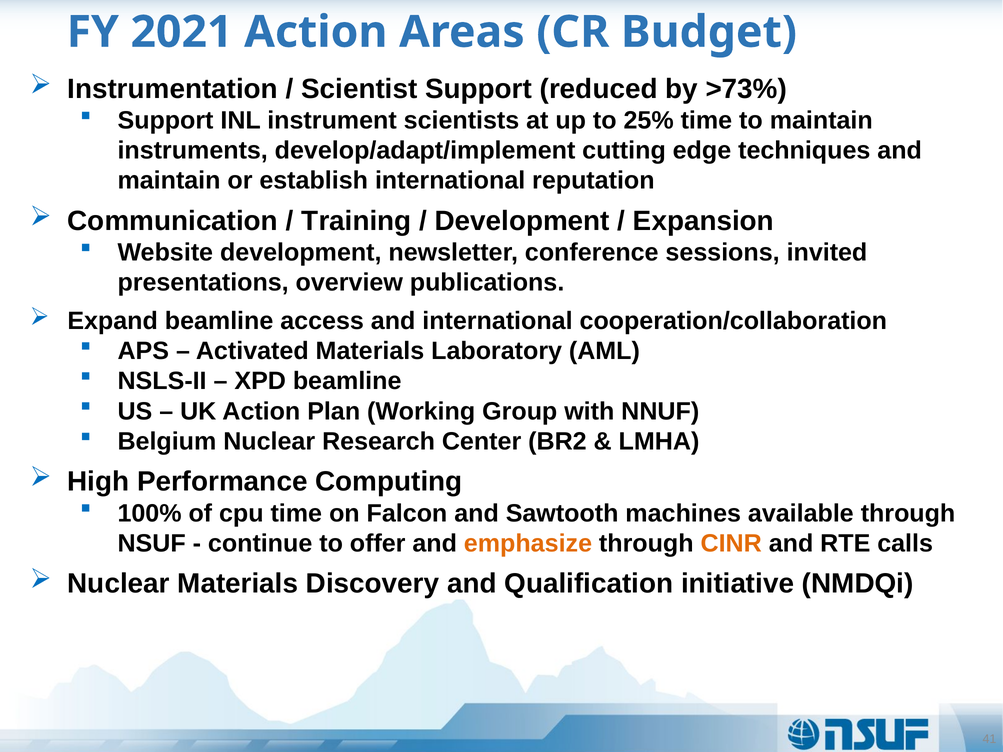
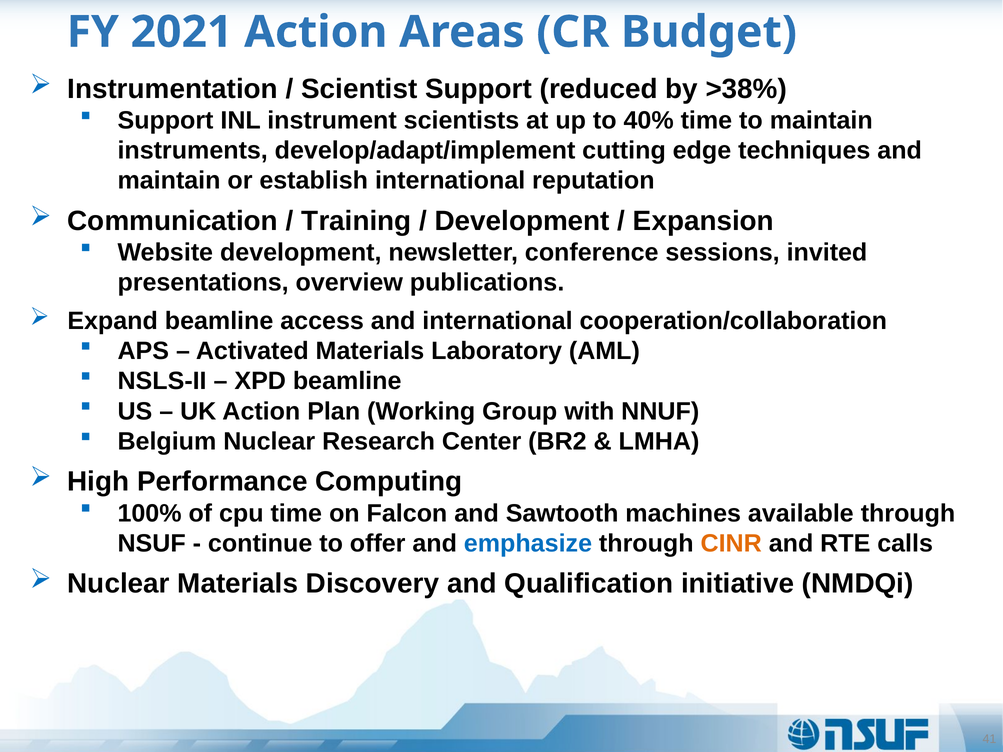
>73%: >73% -> >38%
25%: 25% -> 40%
emphasize colour: orange -> blue
